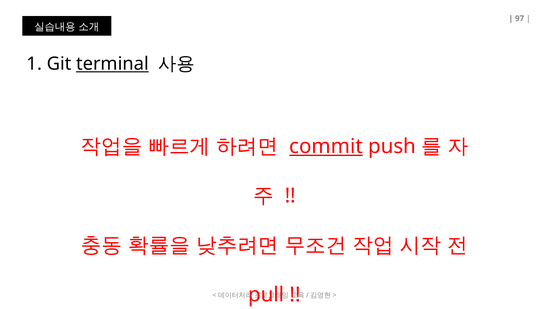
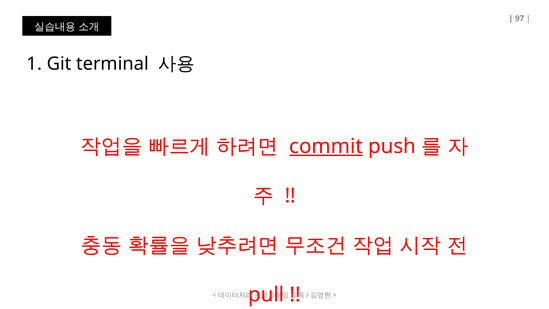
terminal underline: present -> none
